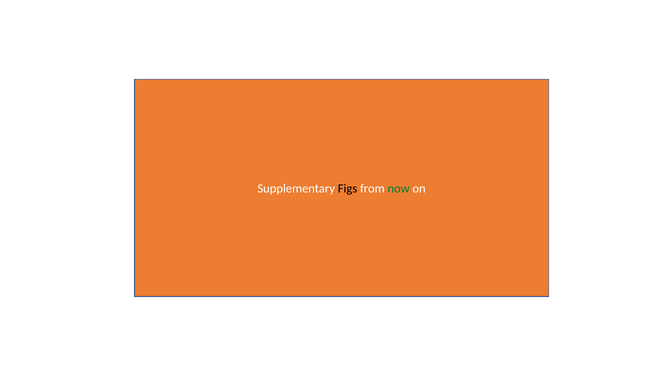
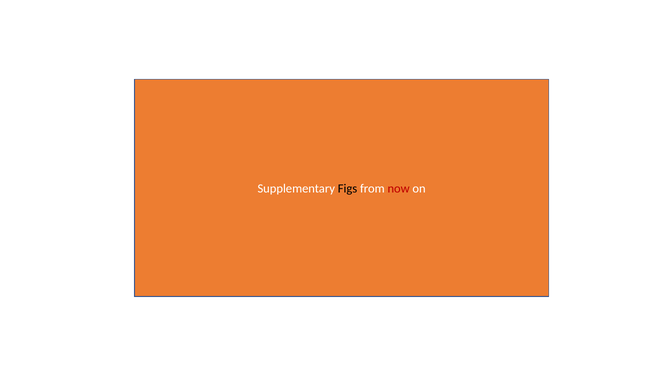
now colour: green -> red
